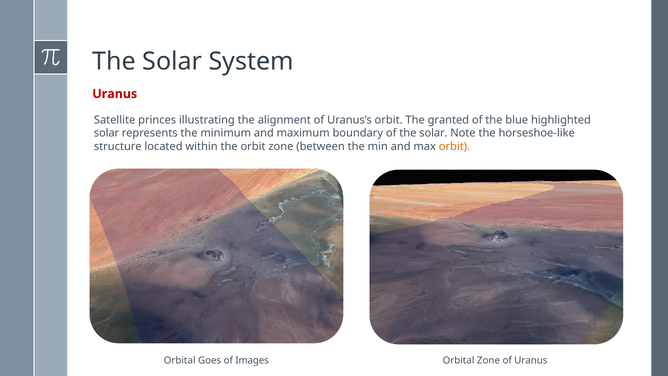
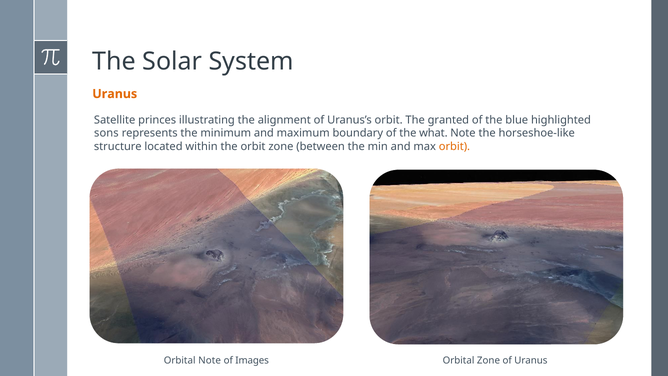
Uranus at (115, 94) colour: red -> orange
solar at (106, 133): solar -> sons
of the solar: solar -> what
Goes at (210, 360): Goes -> Note
